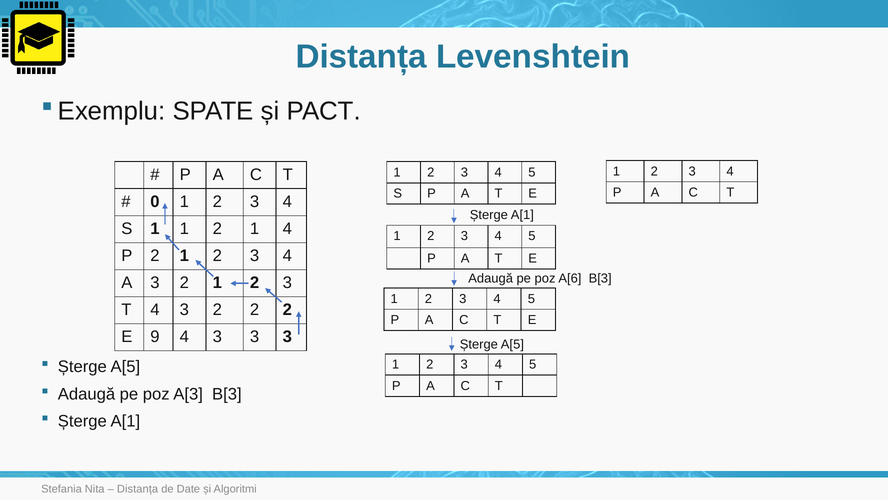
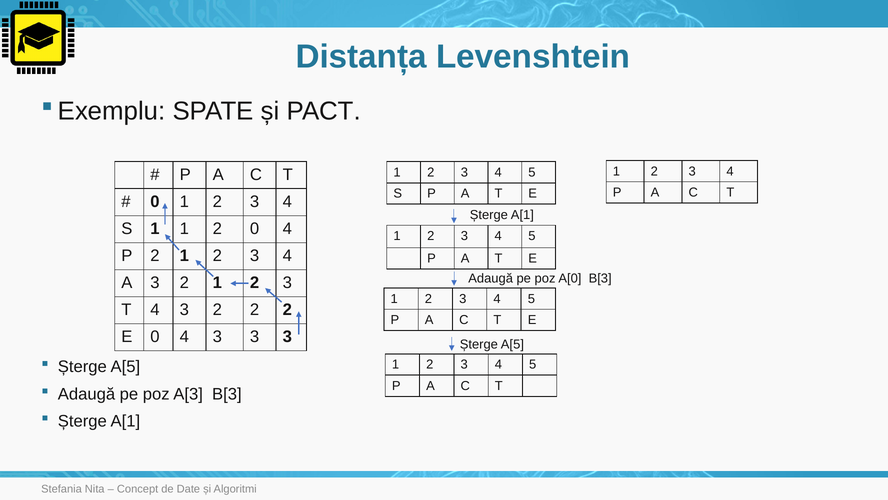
1 2 1: 1 -> 0
A[6: A[6 -> A[0
E 9: 9 -> 0
Distanța at (138, 489): Distanța -> Concept
